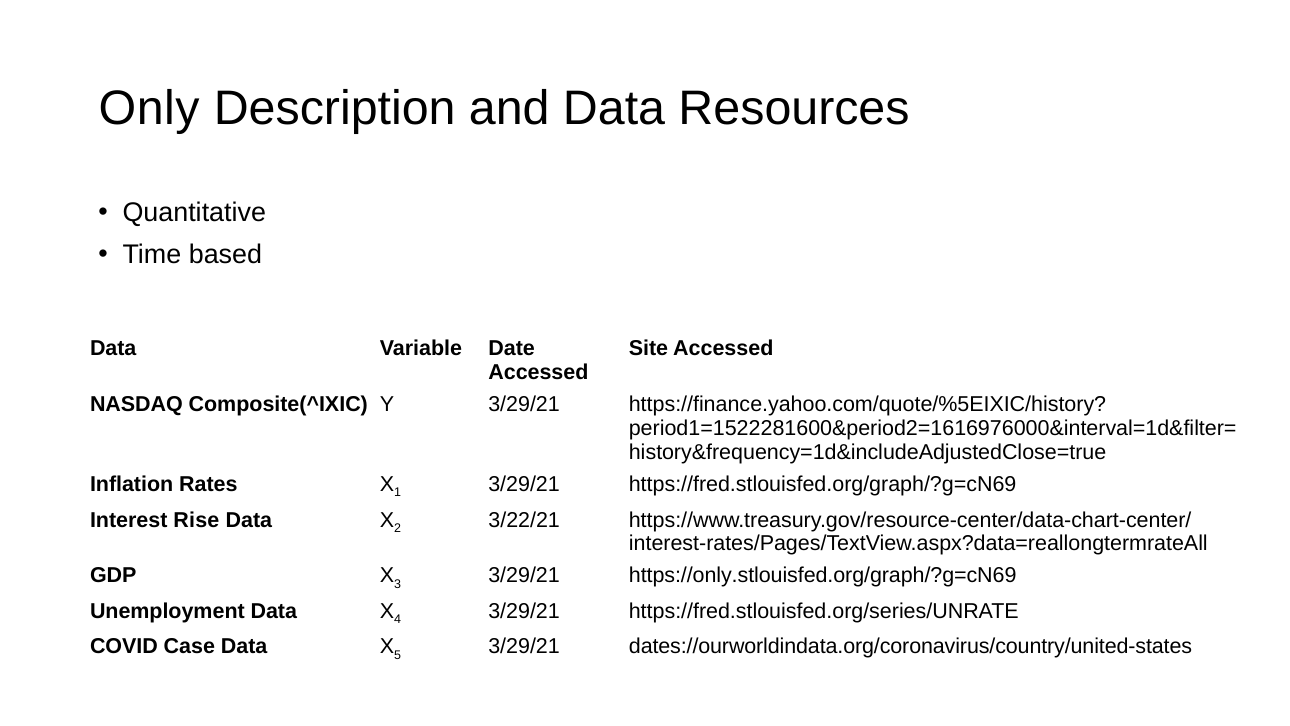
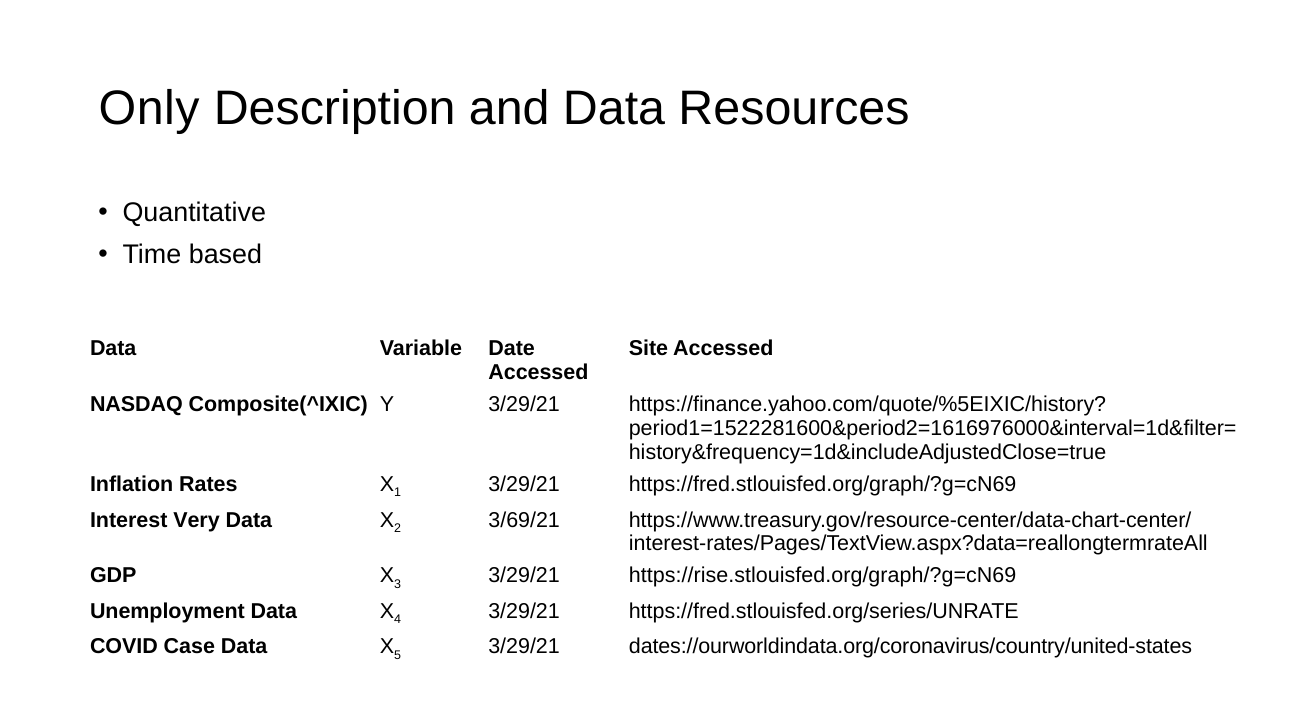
Rise: Rise -> Very
3/22/21: 3/22/21 -> 3/69/21
https://only.stlouisfed.org/graph/?g=cN69: https://only.stlouisfed.org/graph/?g=cN69 -> https://rise.stlouisfed.org/graph/?g=cN69
